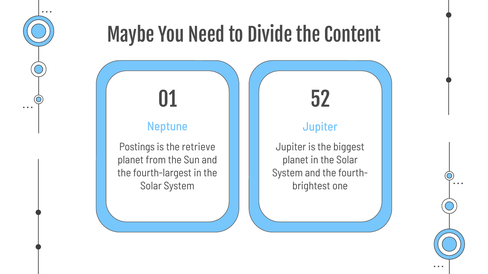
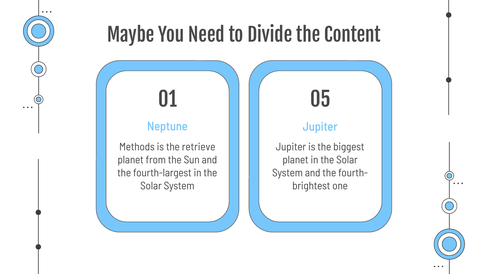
52: 52 -> 05
Postings: Postings -> Methods
